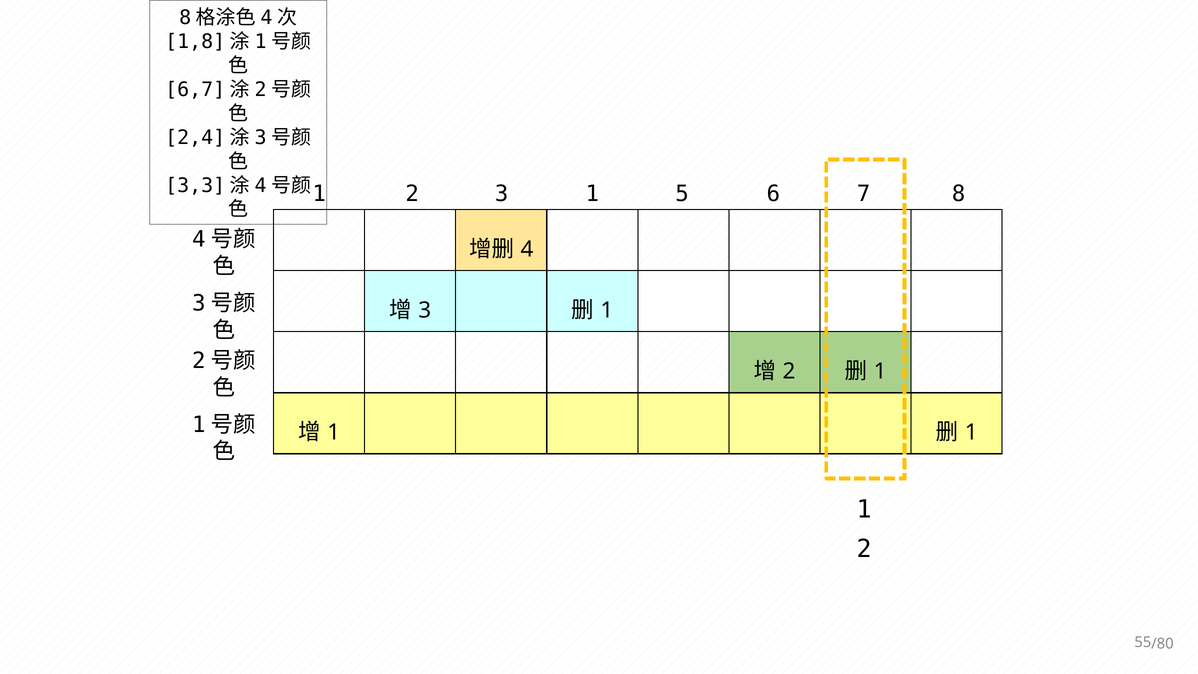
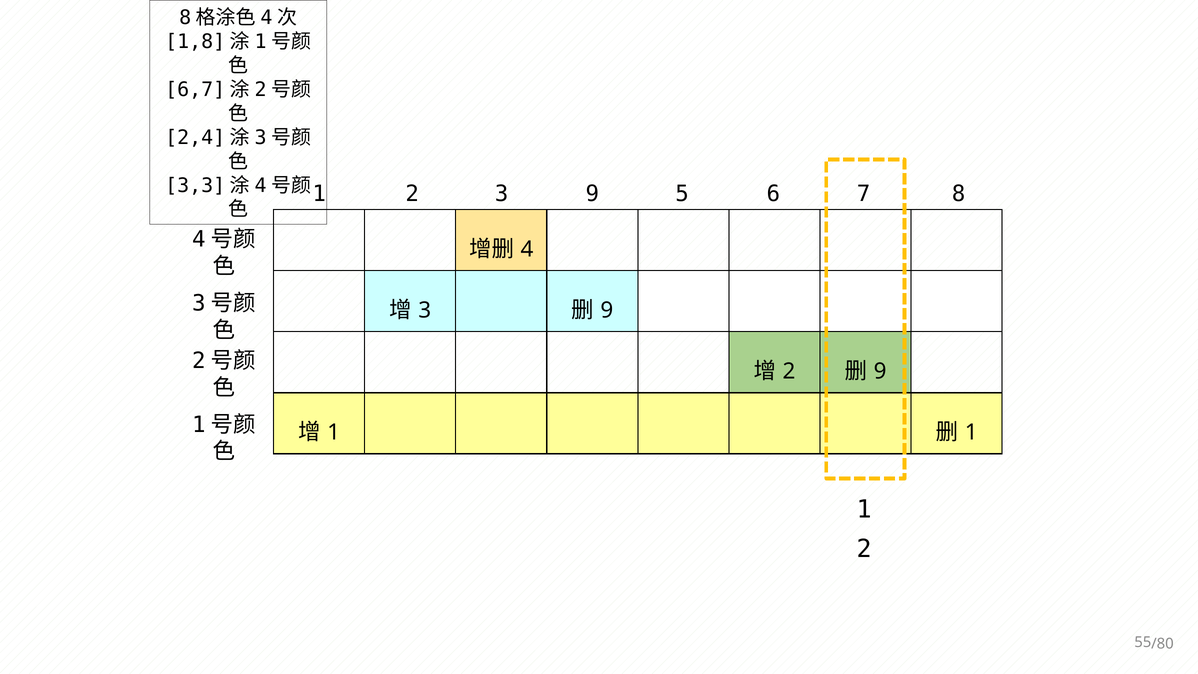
3 1: 1 -> 9
1 at (607, 310): 1 -> 9
1 at (880, 371): 1 -> 9
